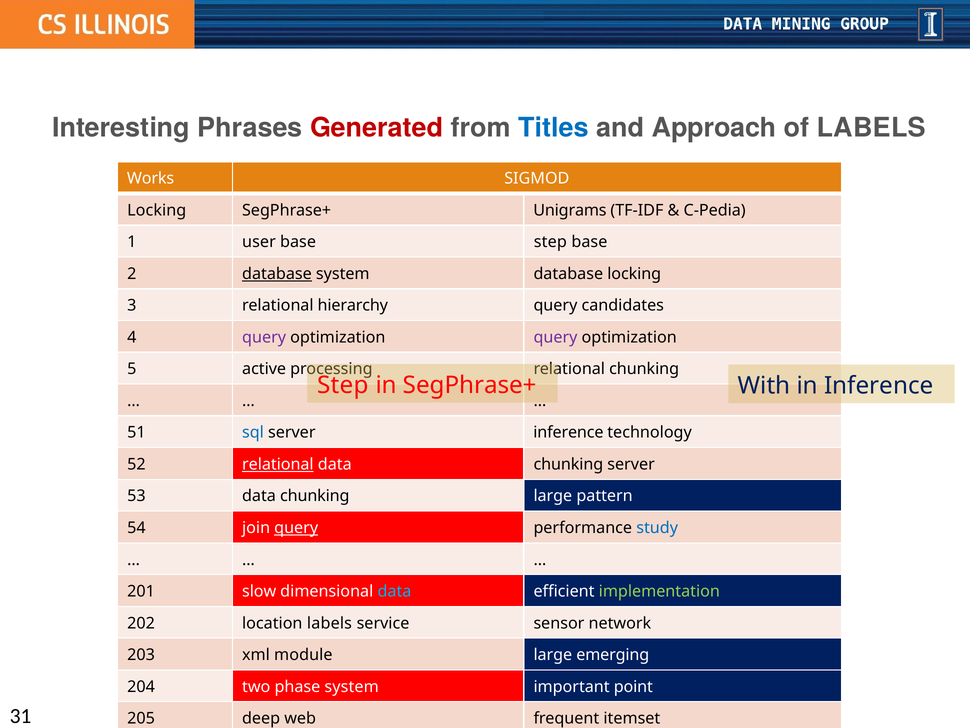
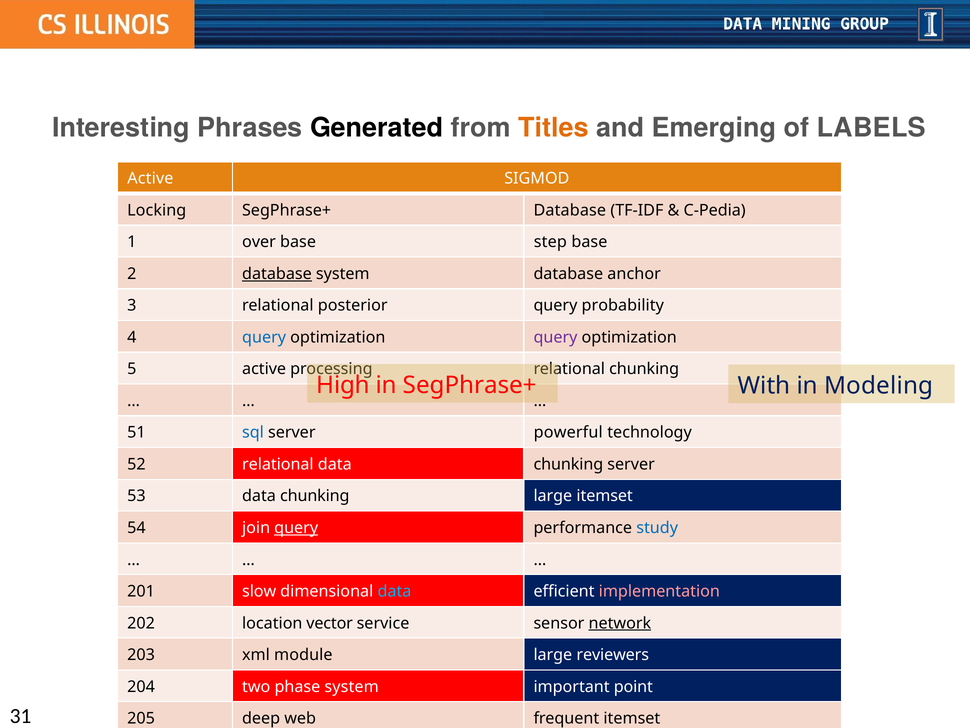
Generated colour: red -> black
Titles colour: blue -> orange
Approach: Approach -> Emerging
Works at (151, 178): Works -> Active
SegPhrase+ Unigrams: Unigrams -> Database
user: user -> over
database locking: locking -> anchor
hierarchy: hierarchy -> posterior
candidates: candidates -> probability
query at (264, 337) colour: purple -> blue
Step at (343, 385): Step -> High
in Inference: Inference -> Modeling
server inference: inference -> powerful
relational at (278, 464) underline: present -> none
large pattern: pattern -> itemset
implementation colour: light green -> pink
location labels: labels -> vector
network underline: none -> present
emerging: emerging -> reviewers
